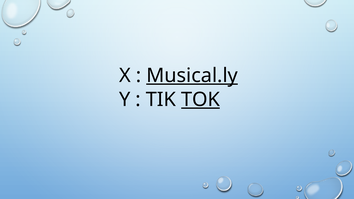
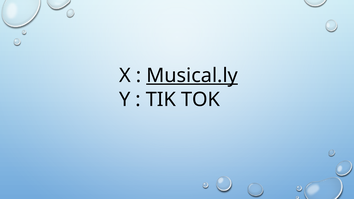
TOK underline: present -> none
